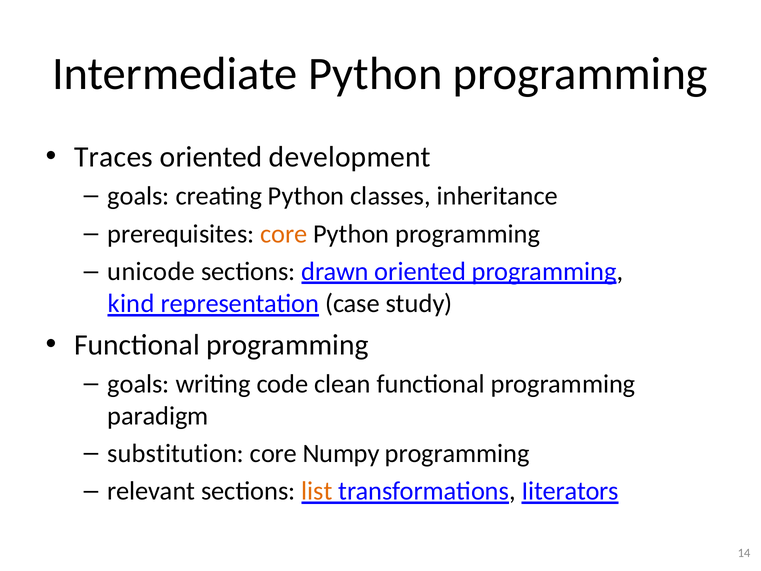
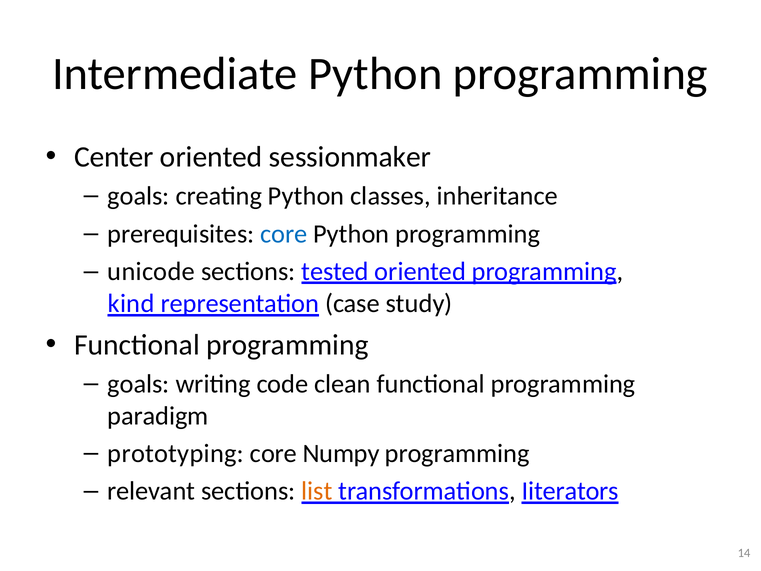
Traces: Traces -> Center
development: development -> sessionmaker
core at (284, 234) colour: orange -> blue
drawn: drawn -> tested
substitution: substitution -> prototyping
